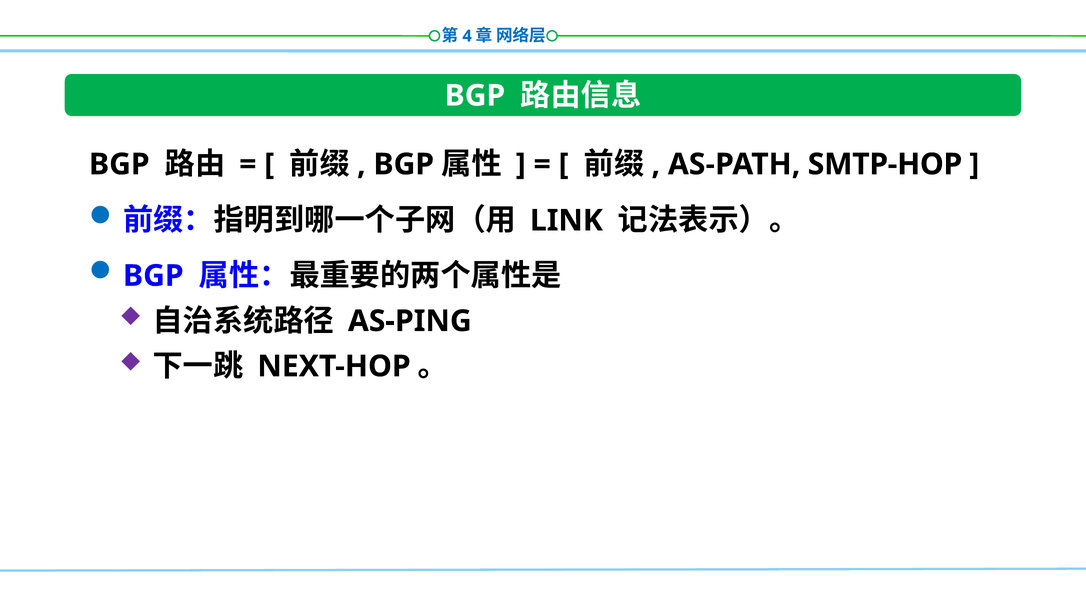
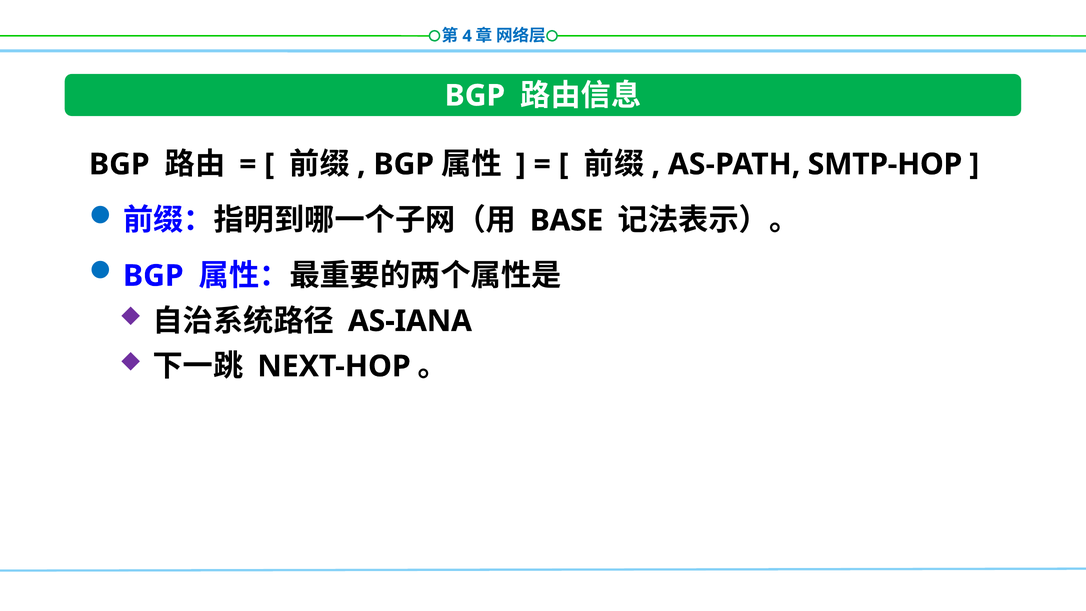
LINK: LINK -> BASE
AS-PING: AS-PING -> AS-IANA
